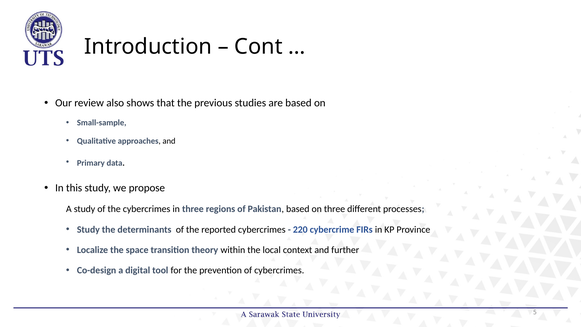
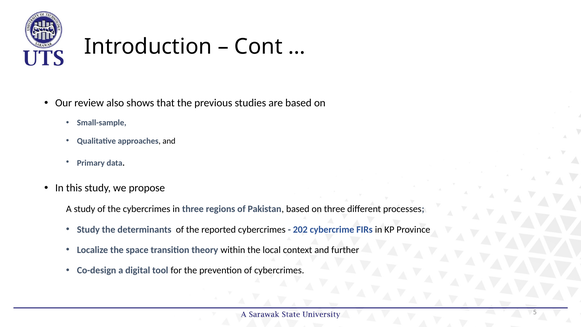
220: 220 -> 202
